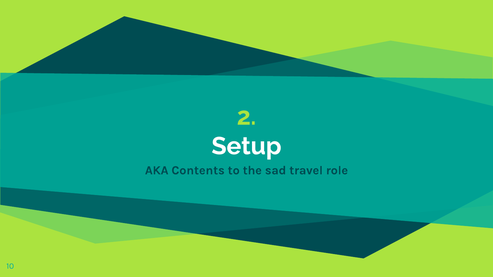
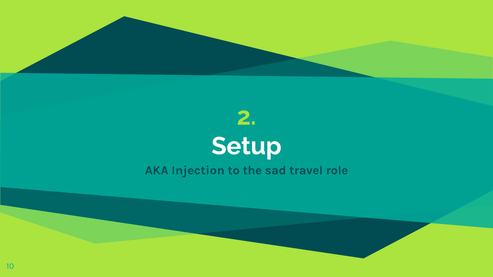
Contents: Contents -> Injection
